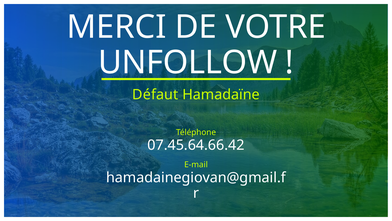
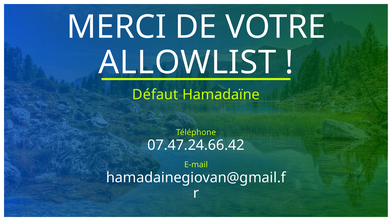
UNFOLLOW: UNFOLLOW -> ALLOWLIST
07.45.64.66.42: 07.45.64.66.42 -> 07.47.24.66.42
